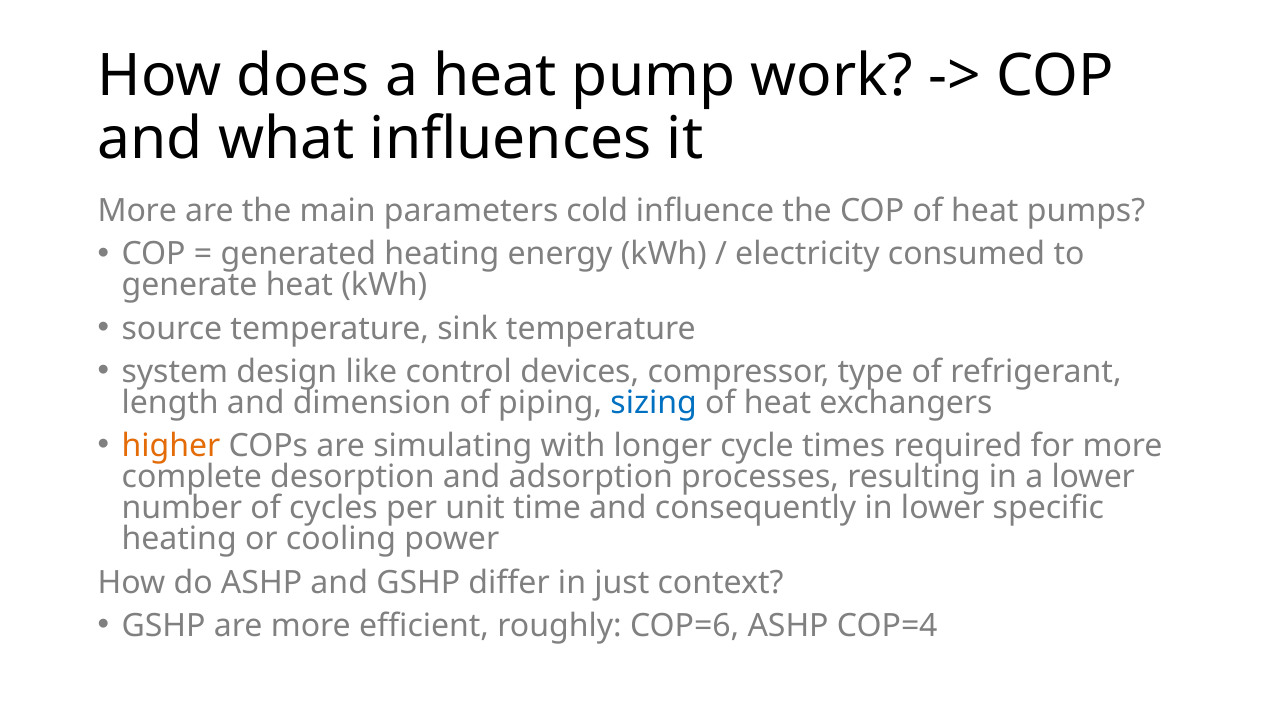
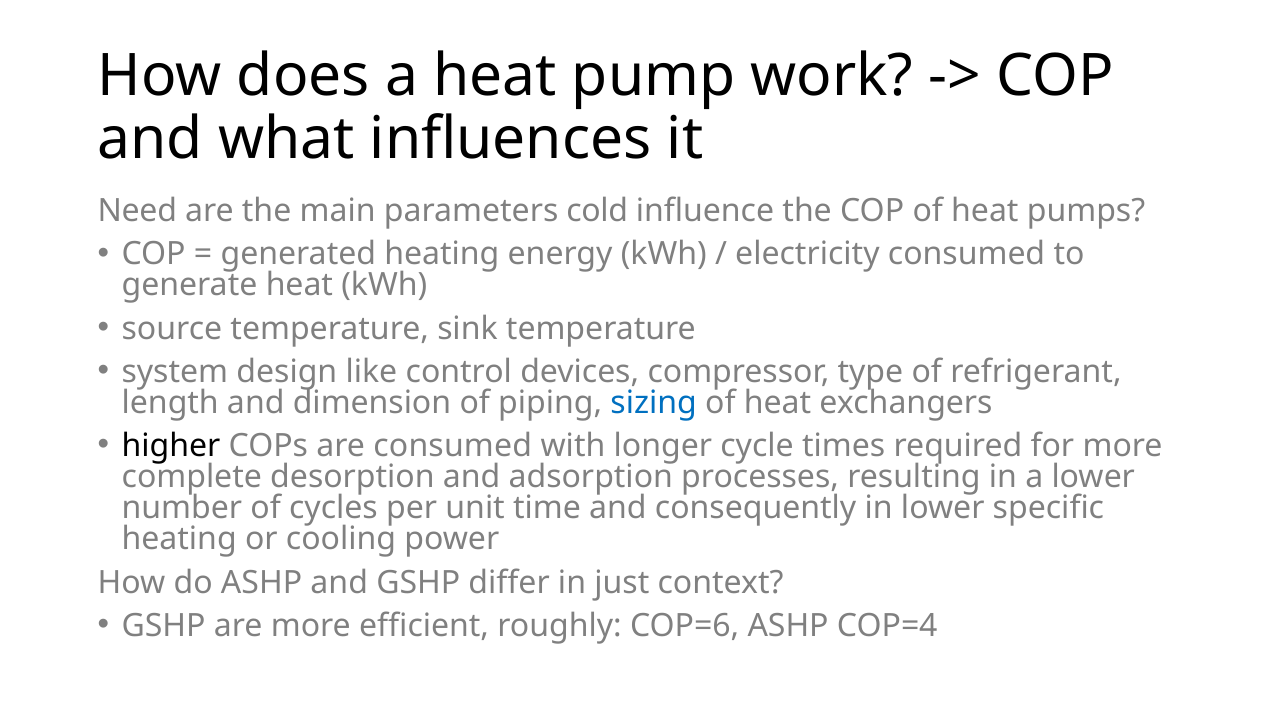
More at (137, 211): More -> Need
higher colour: orange -> black
are simulating: simulating -> consumed
